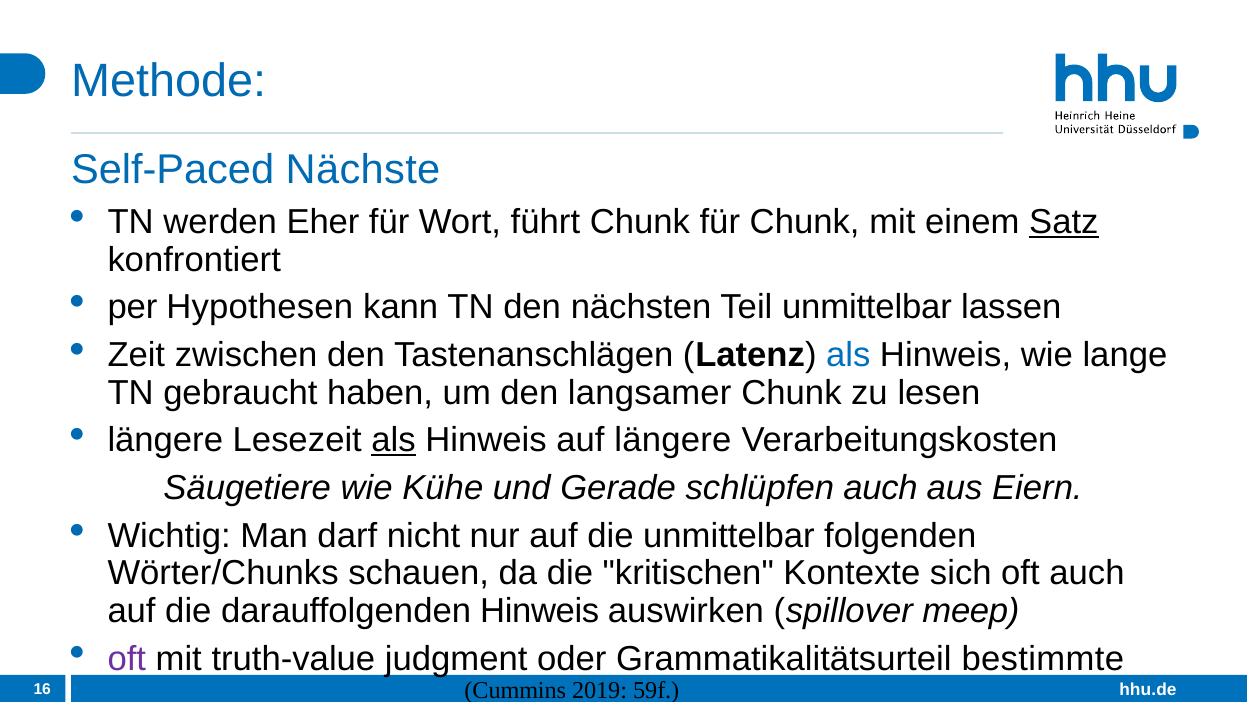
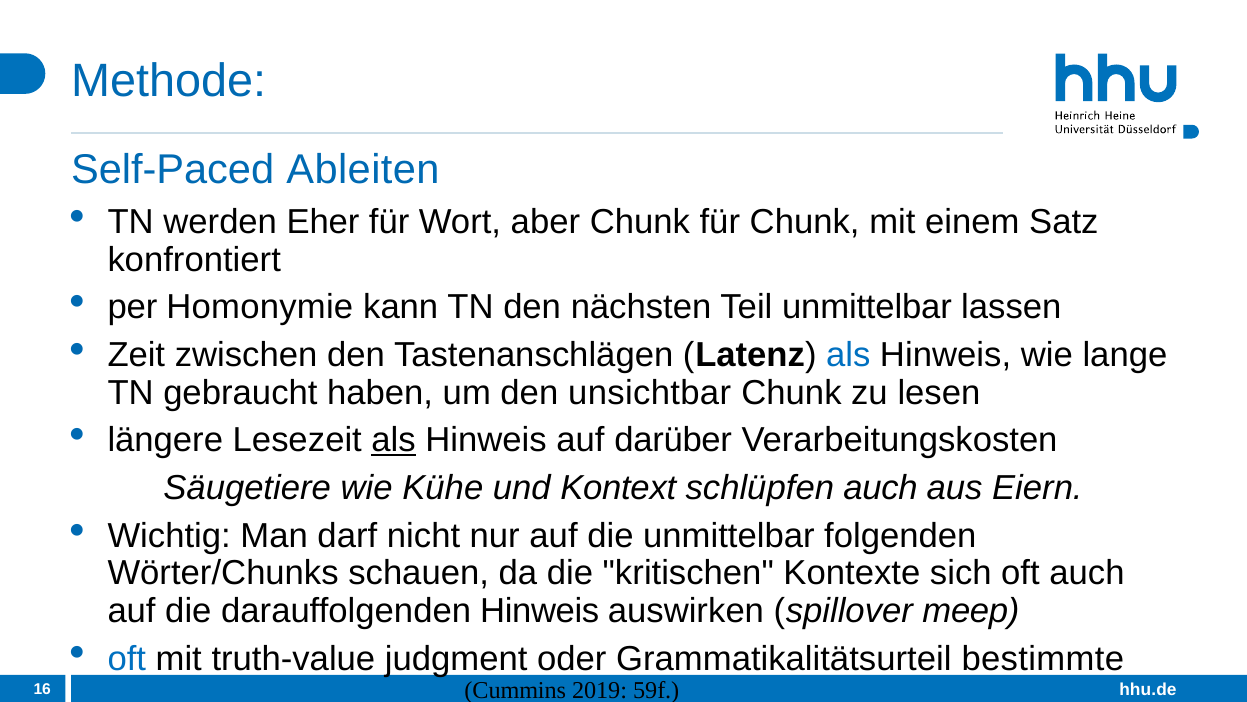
Nächste: Nächste -> Ableiten
führt: führt -> aber
Satz underline: present -> none
Hypothesen: Hypothesen -> Homonymie
langsamer: langsamer -> unsichtbar
auf längere: längere -> darüber
Gerade: Gerade -> Kontext
oft at (127, 659) colour: purple -> blue
